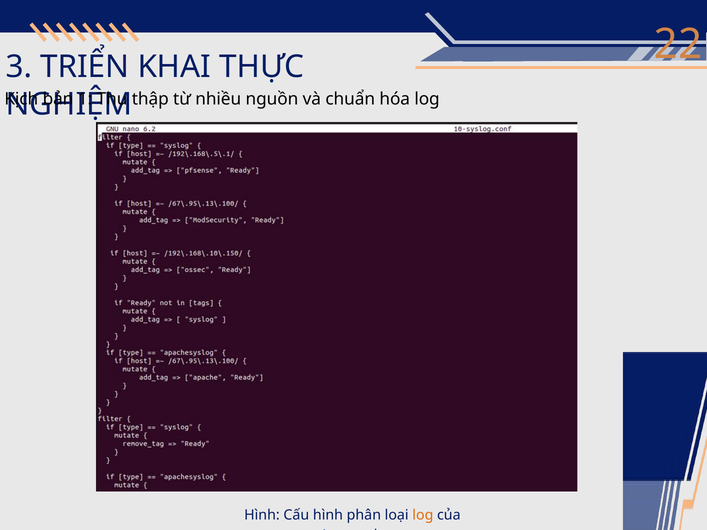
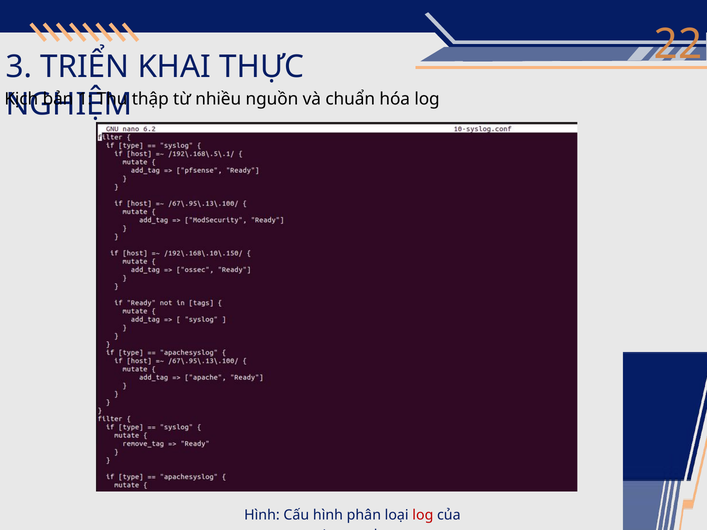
log at (423, 515) colour: orange -> red
